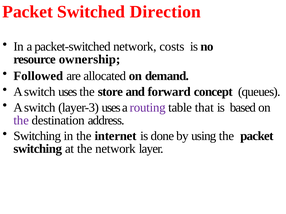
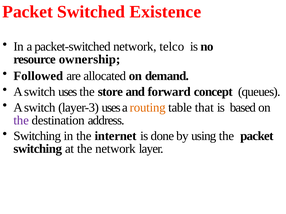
Direction: Direction -> Existence
costs: costs -> telco
routing colour: purple -> orange
